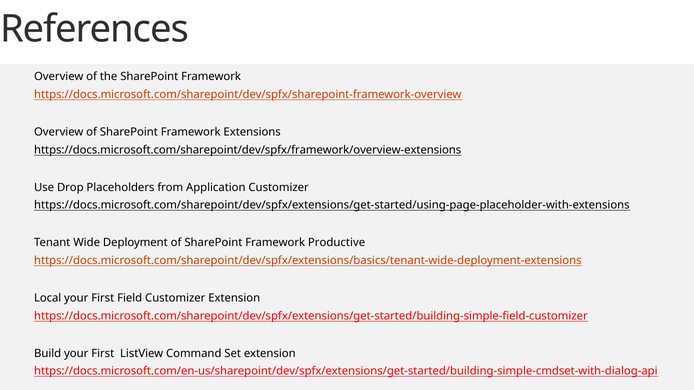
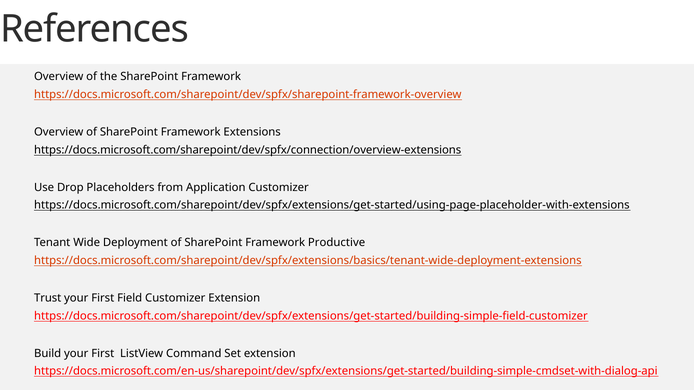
https://docs.microsoft.com/sharepoint/dev/spfx/framework/overview-extensions: https://docs.microsoft.com/sharepoint/dev/spfx/framework/overview-extensions -> https://docs.microsoft.com/sharepoint/dev/spfx/connection/overview-extensions
Local: Local -> Trust
